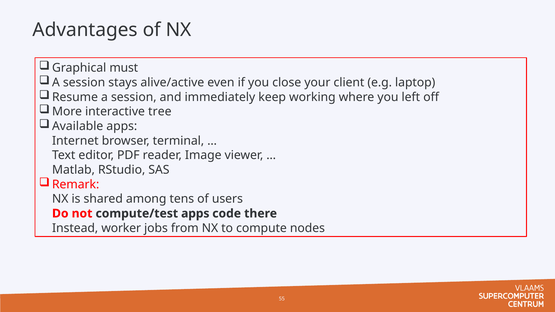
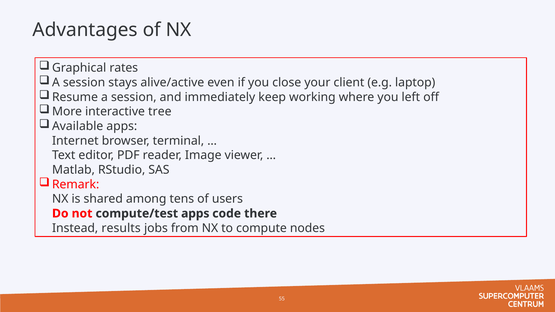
must: must -> rates
worker: worker -> results
